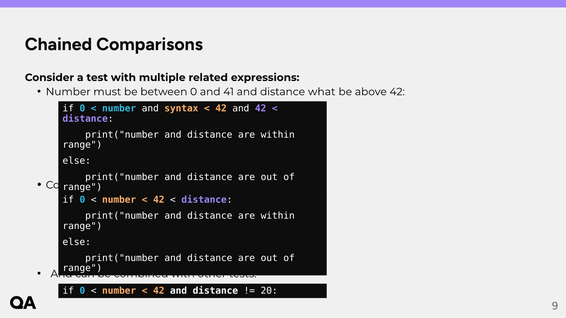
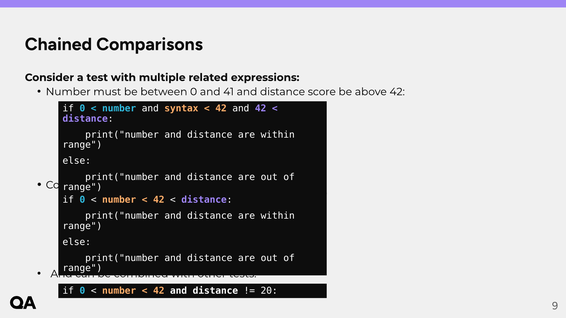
what: what -> score
